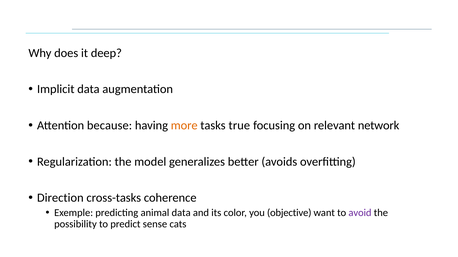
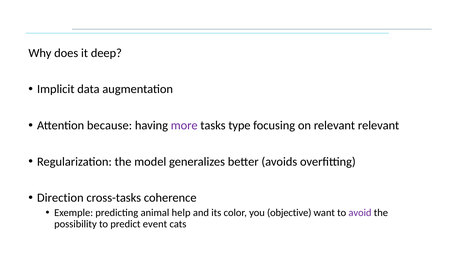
more colour: orange -> purple
true: true -> type
relevant network: network -> relevant
animal data: data -> help
sense: sense -> event
